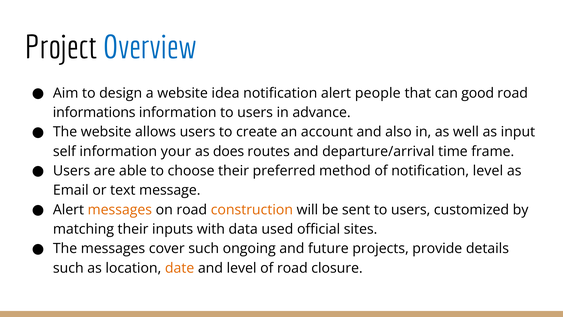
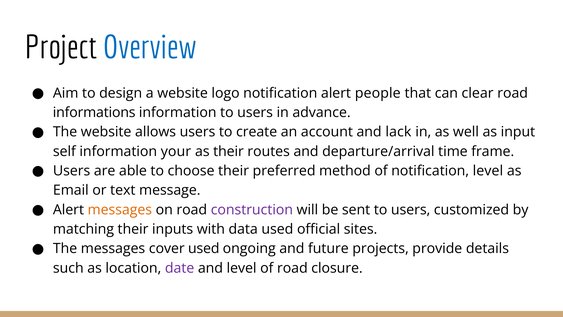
idea: idea -> logo
good: good -> clear
also: also -> lack
as does: does -> their
construction colour: orange -> purple
cover such: such -> used
date colour: orange -> purple
